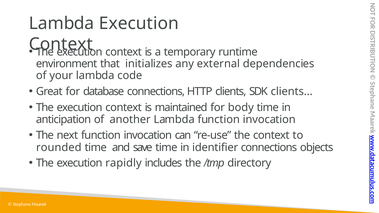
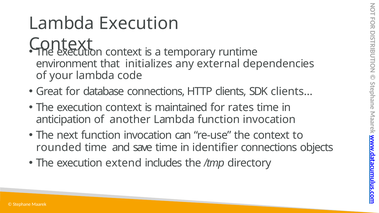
body: body -> rates
rapidly: rapidly -> extend
